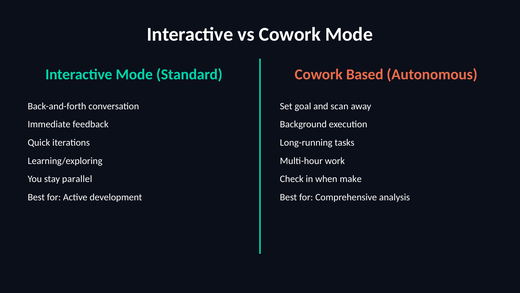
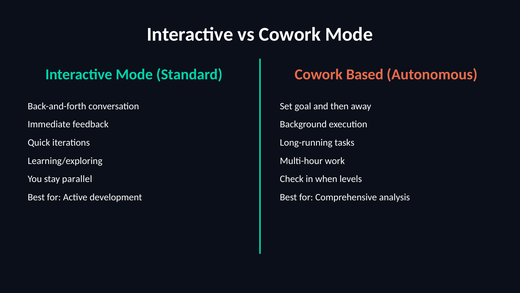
scan: scan -> then
make: make -> levels
